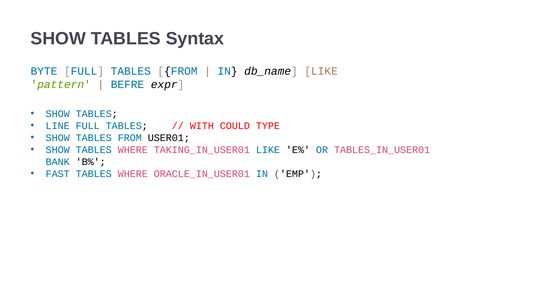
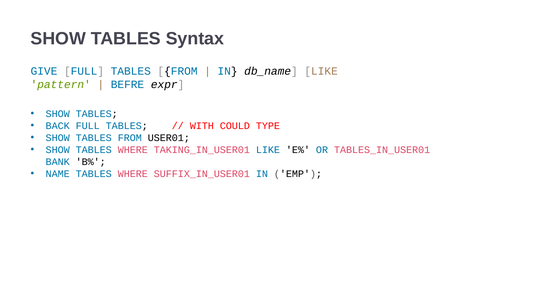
BYTE: BYTE -> GIVE
LINE: LINE -> BACK
FAST: FAST -> NAME
ORACLE_IN_USER01: ORACLE_IN_USER01 -> SUFFIX_IN_USER01
